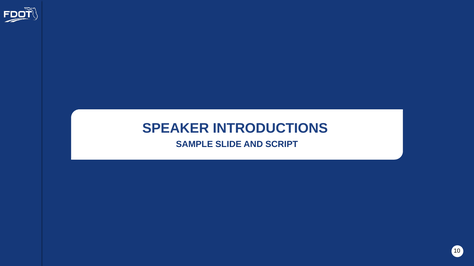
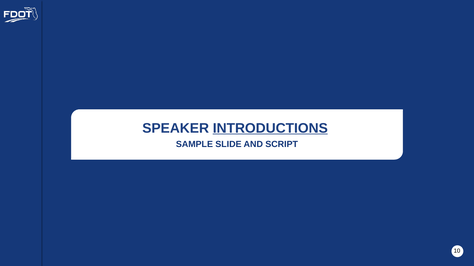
INTRODUCTIONS underline: none -> present
